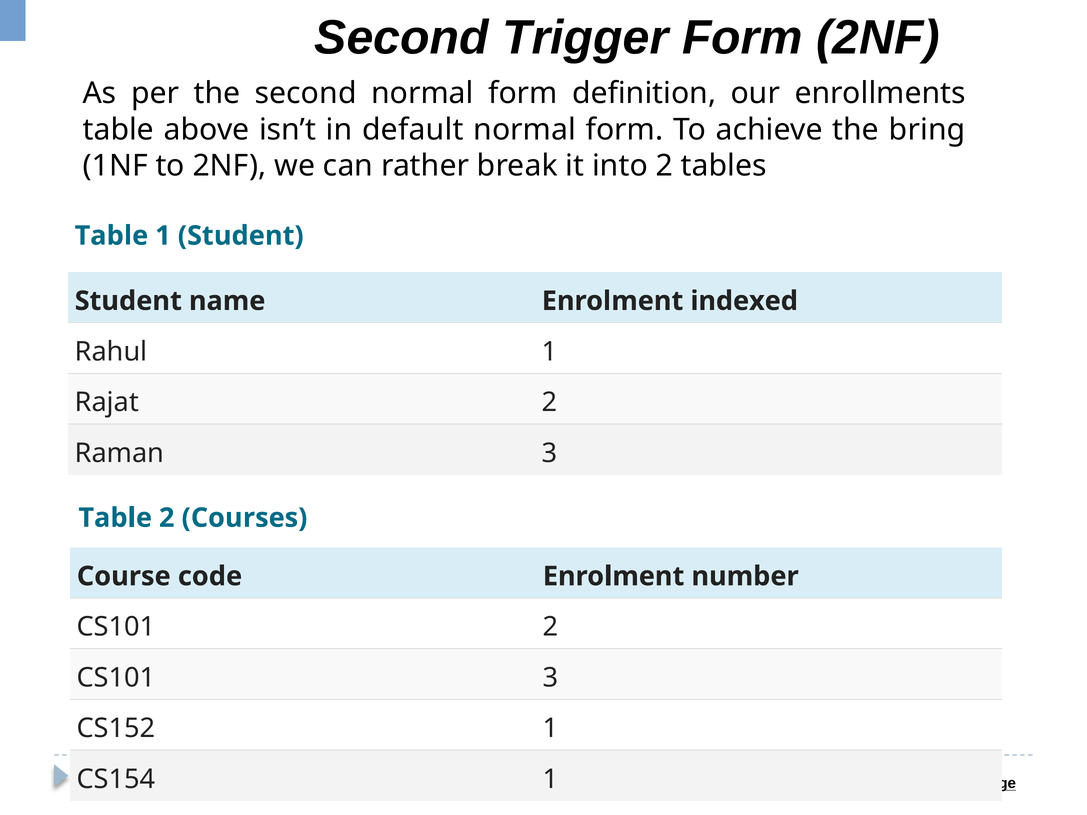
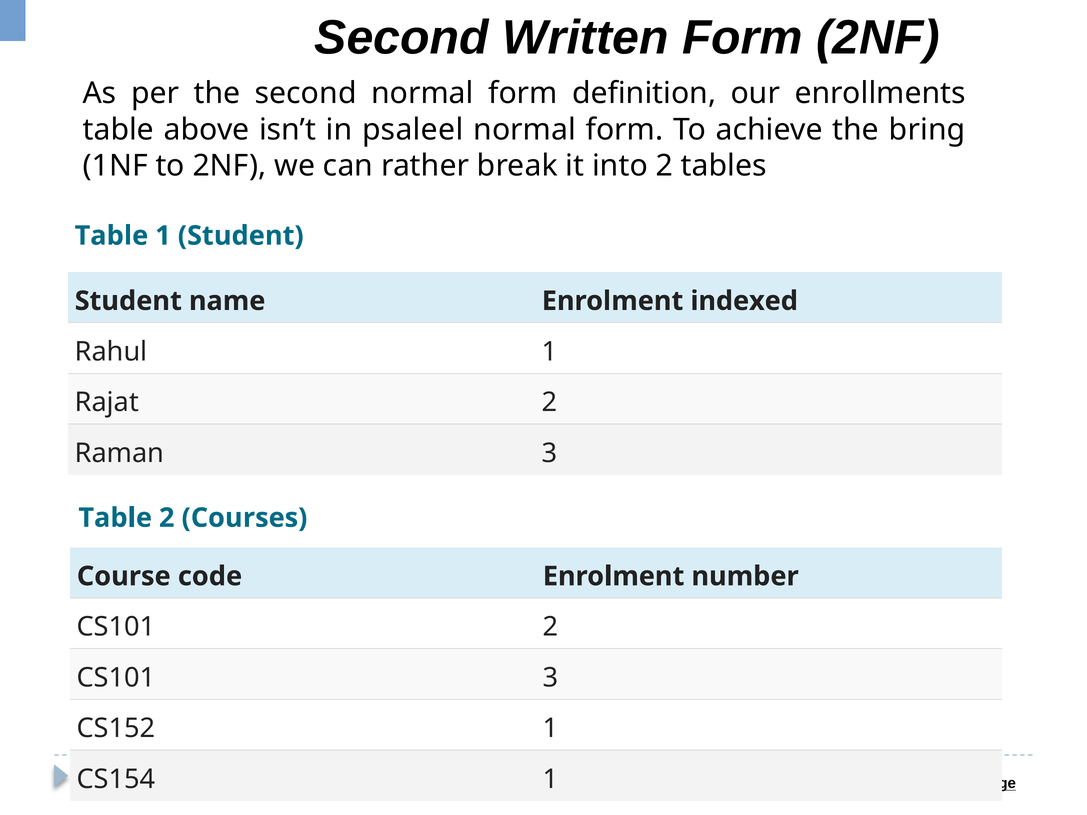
Trigger: Trigger -> Written
default: default -> psaleel
